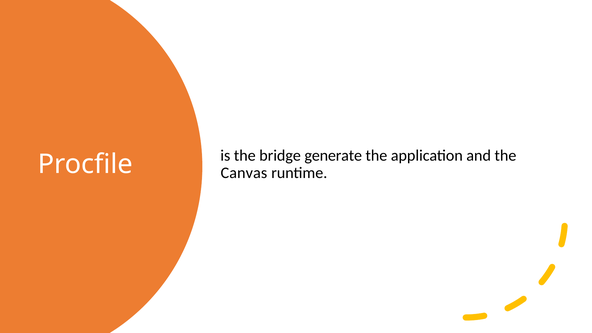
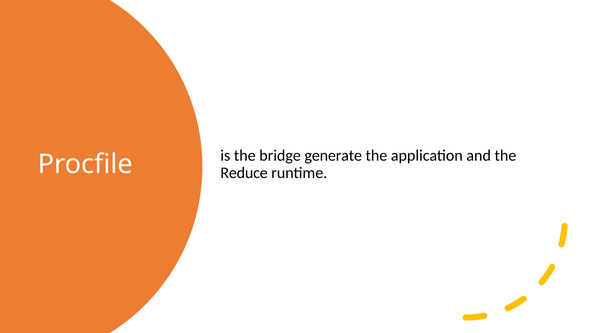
Canvas: Canvas -> Reduce
